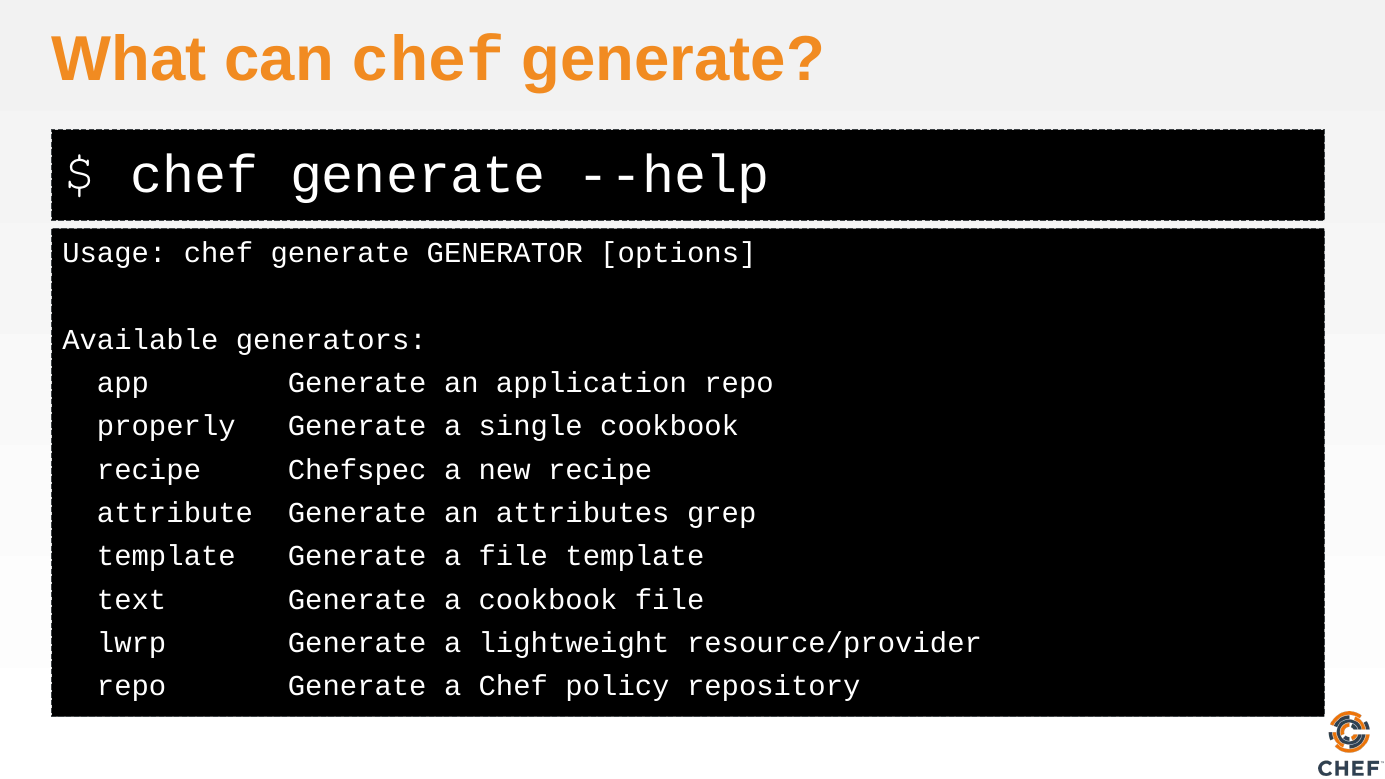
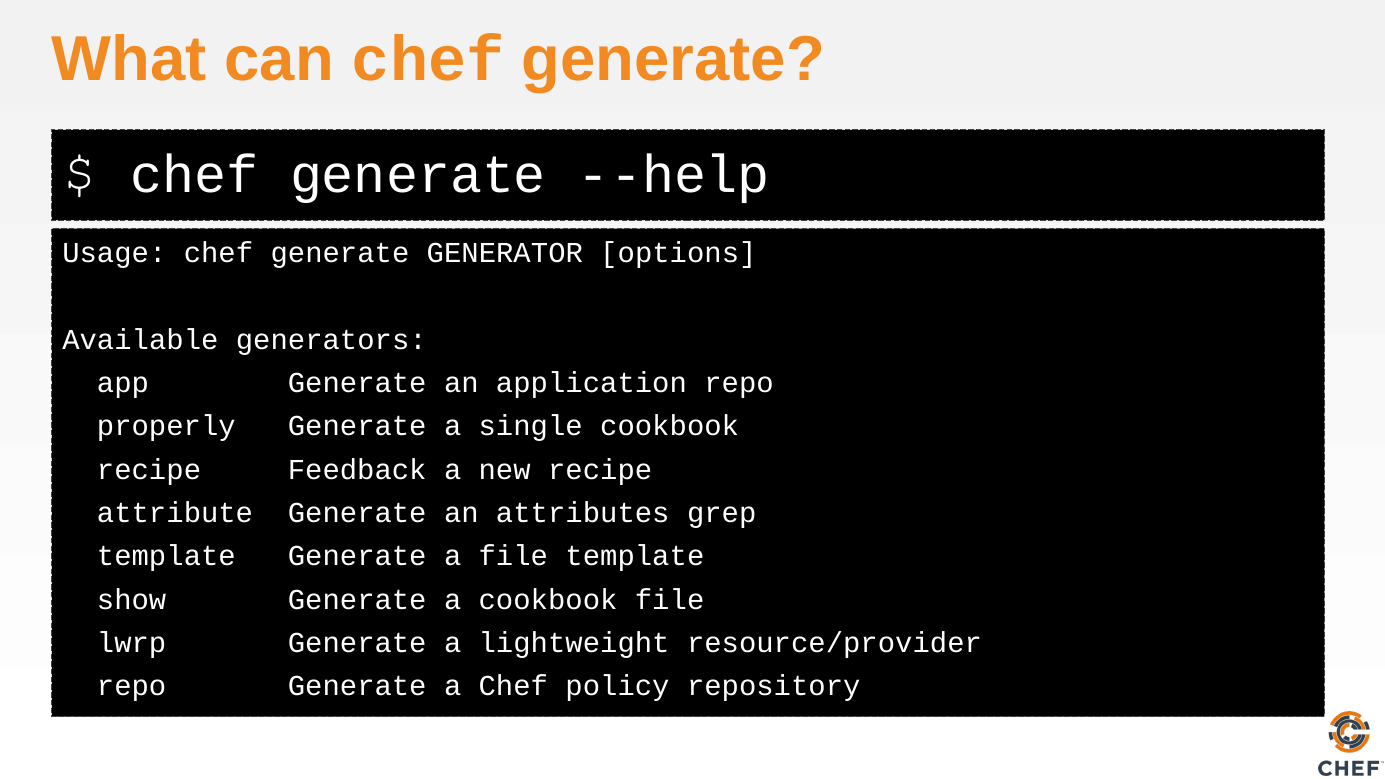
Chefspec: Chefspec -> Feedback
text: text -> show
